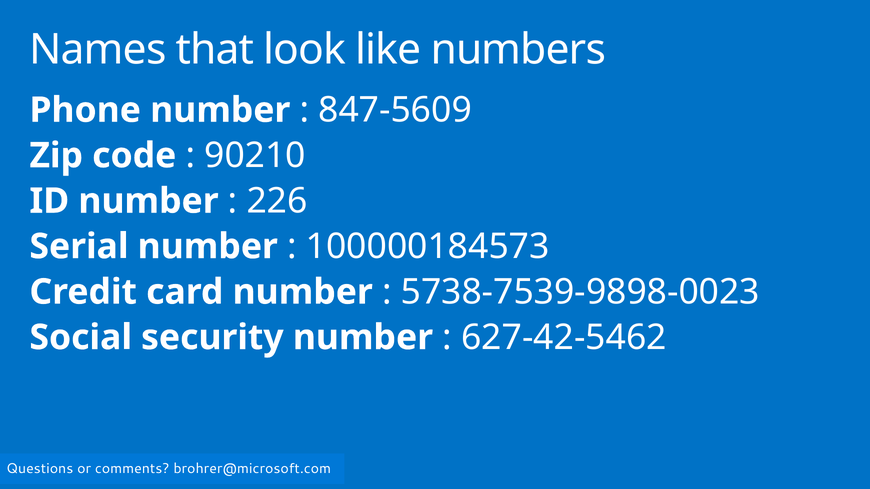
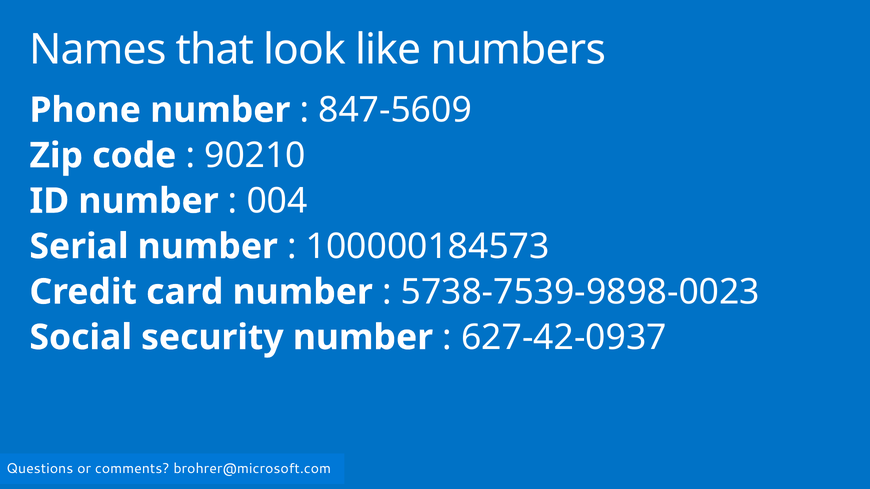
226: 226 -> 004
627-42-5462: 627-42-5462 -> 627-42-0937
